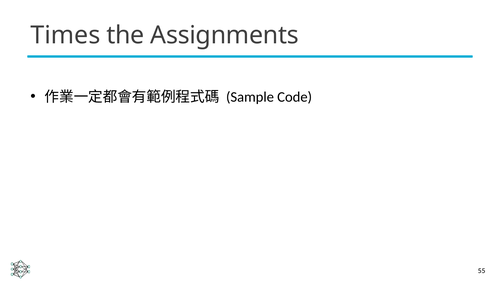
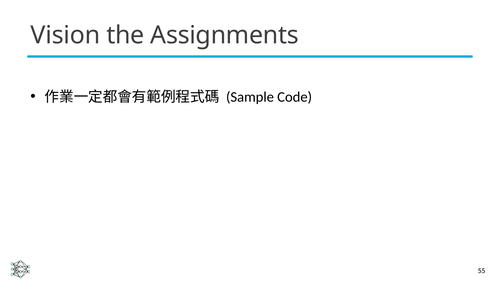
Times: Times -> Vision
